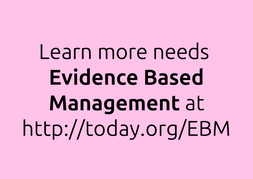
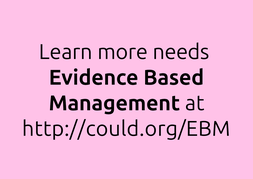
http://today.org/EBM: http://today.org/EBM -> http://could.org/EBM
